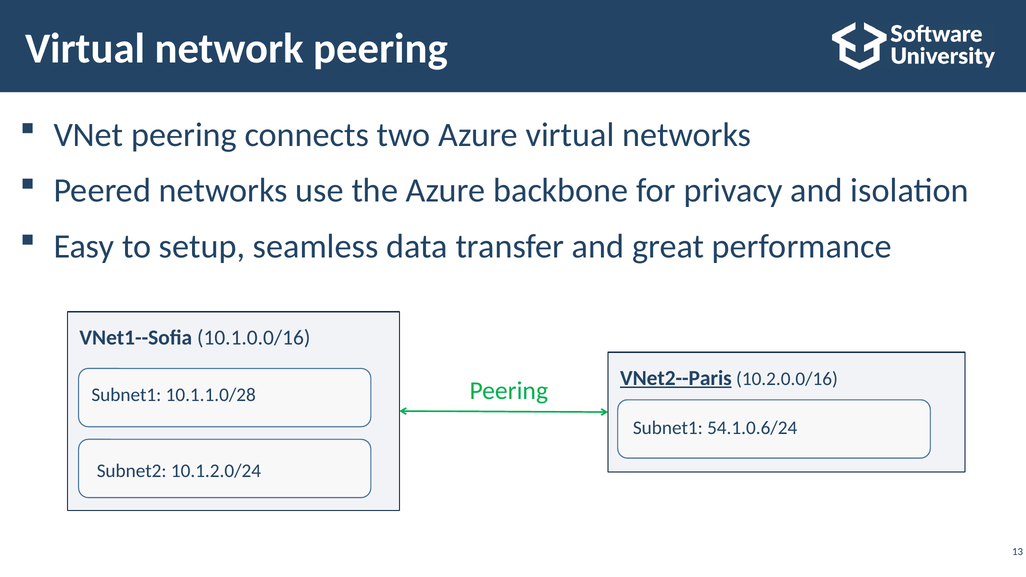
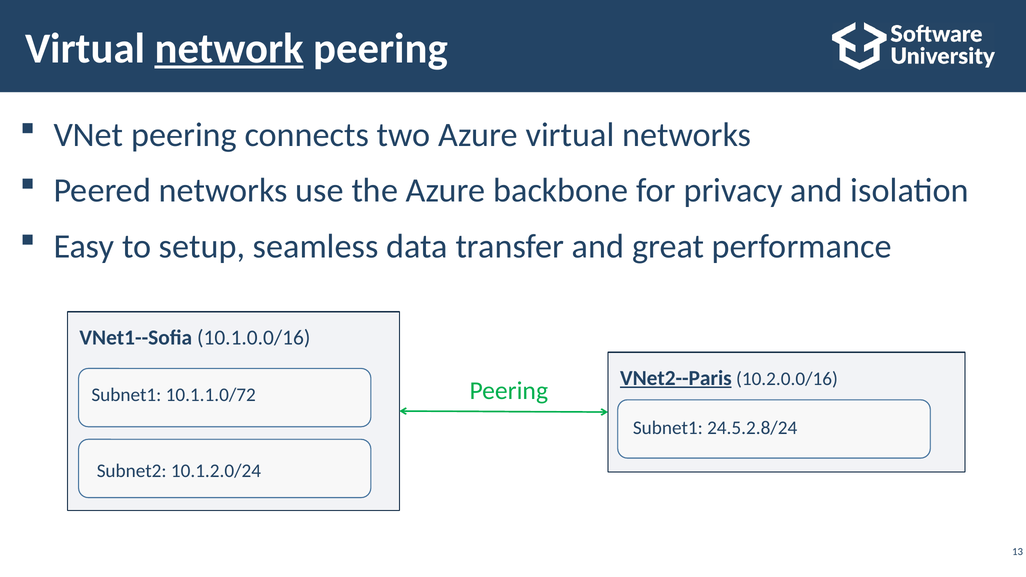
network underline: none -> present
10.1.1.0/28: 10.1.1.0/28 -> 10.1.1.0/72
54.1.0.6/24: 54.1.0.6/24 -> 24.5.2.8/24
